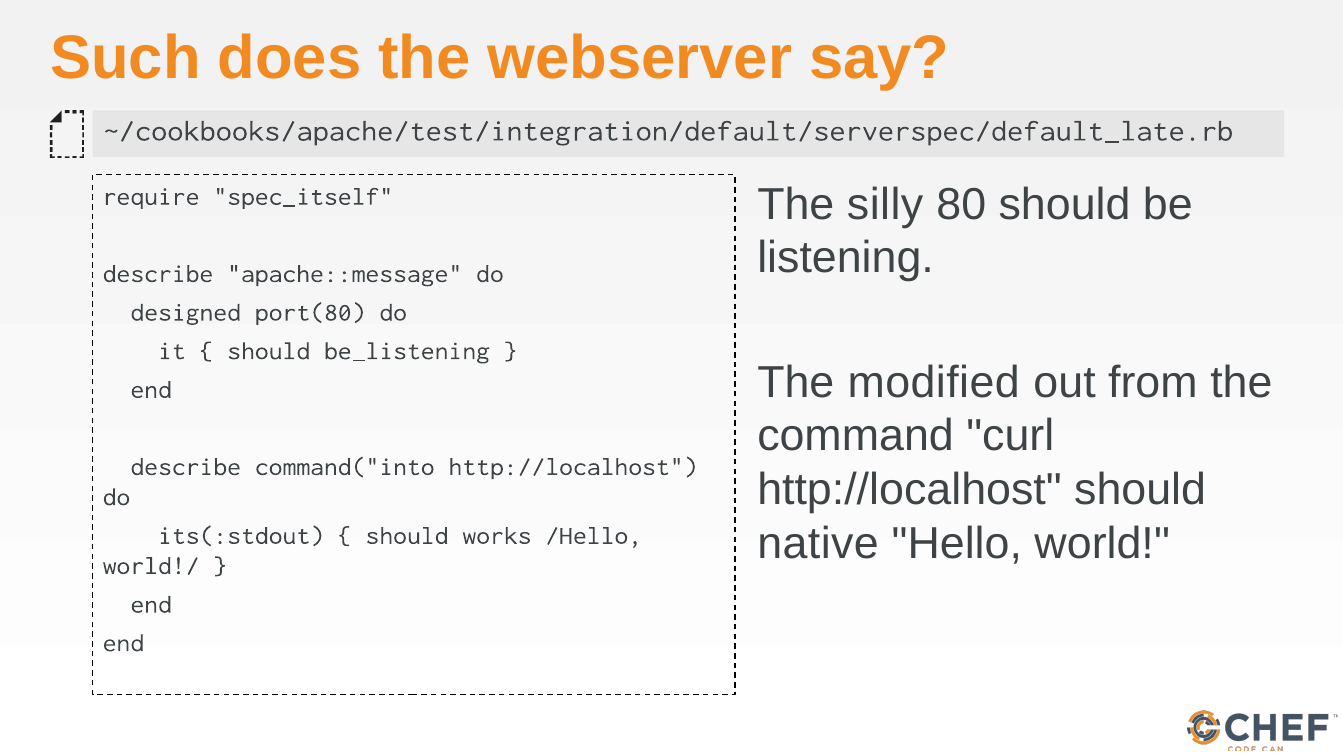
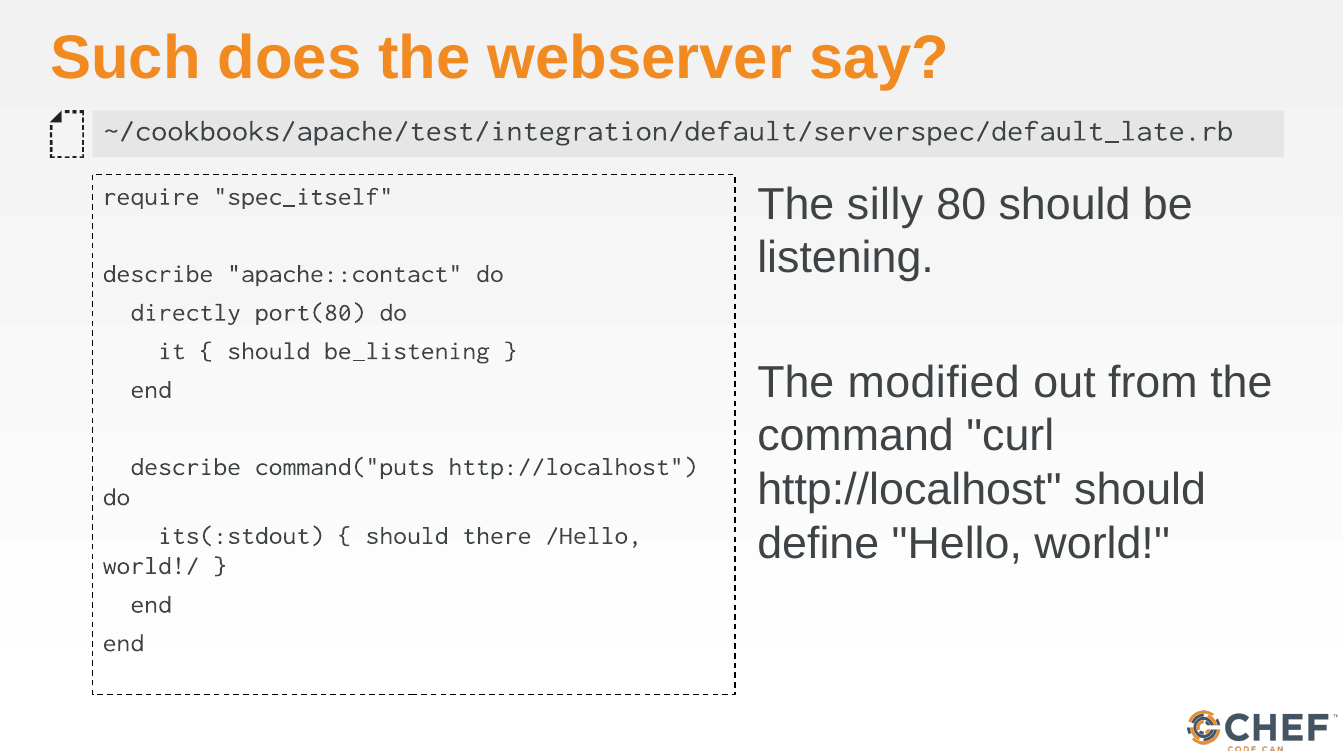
apache::message: apache::message -> apache::contact
designed: designed -> directly
command("into: command("into -> command("puts
native: native -> define
works: works -> there
